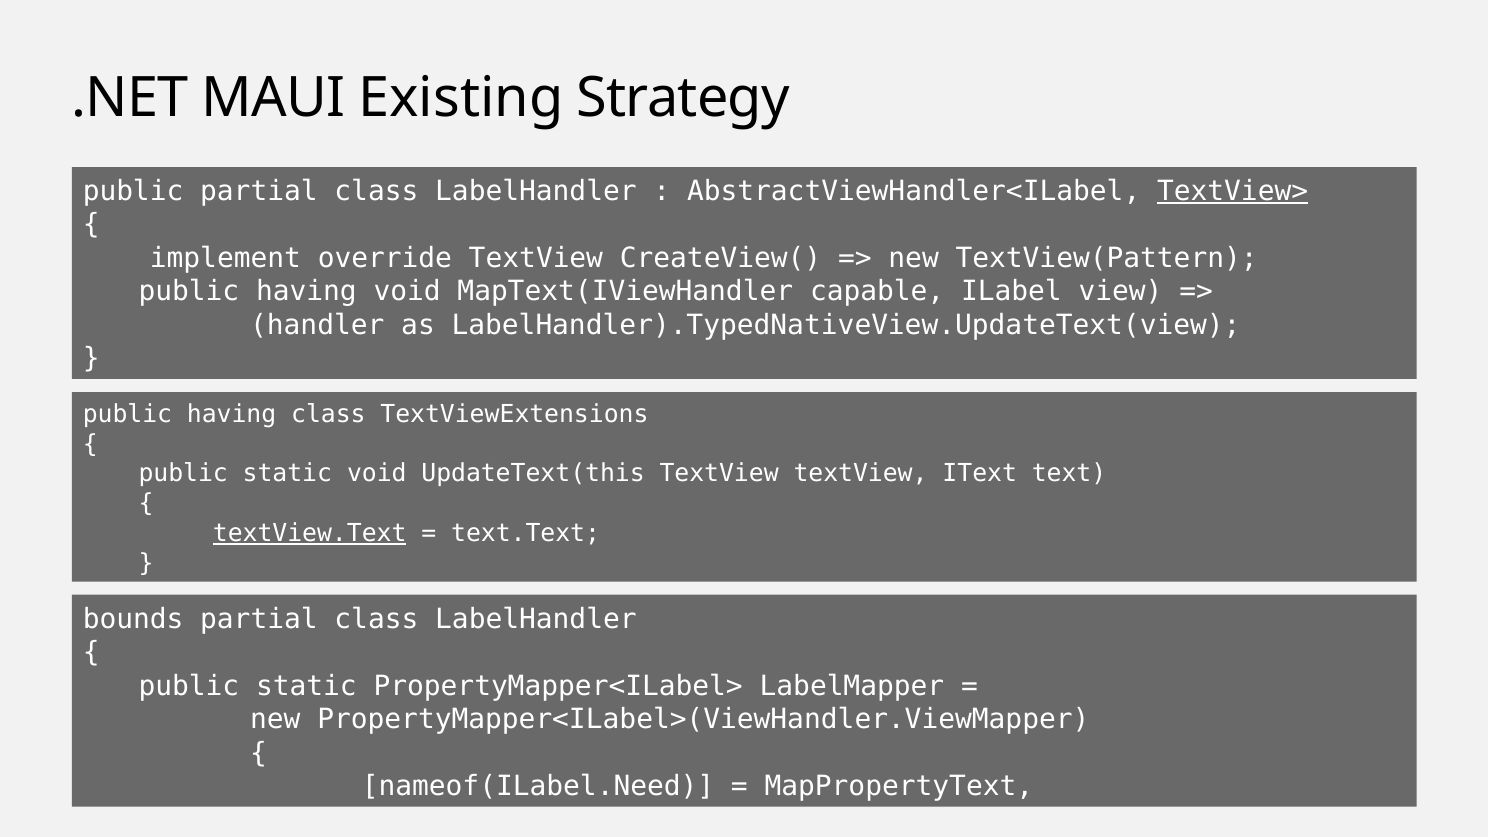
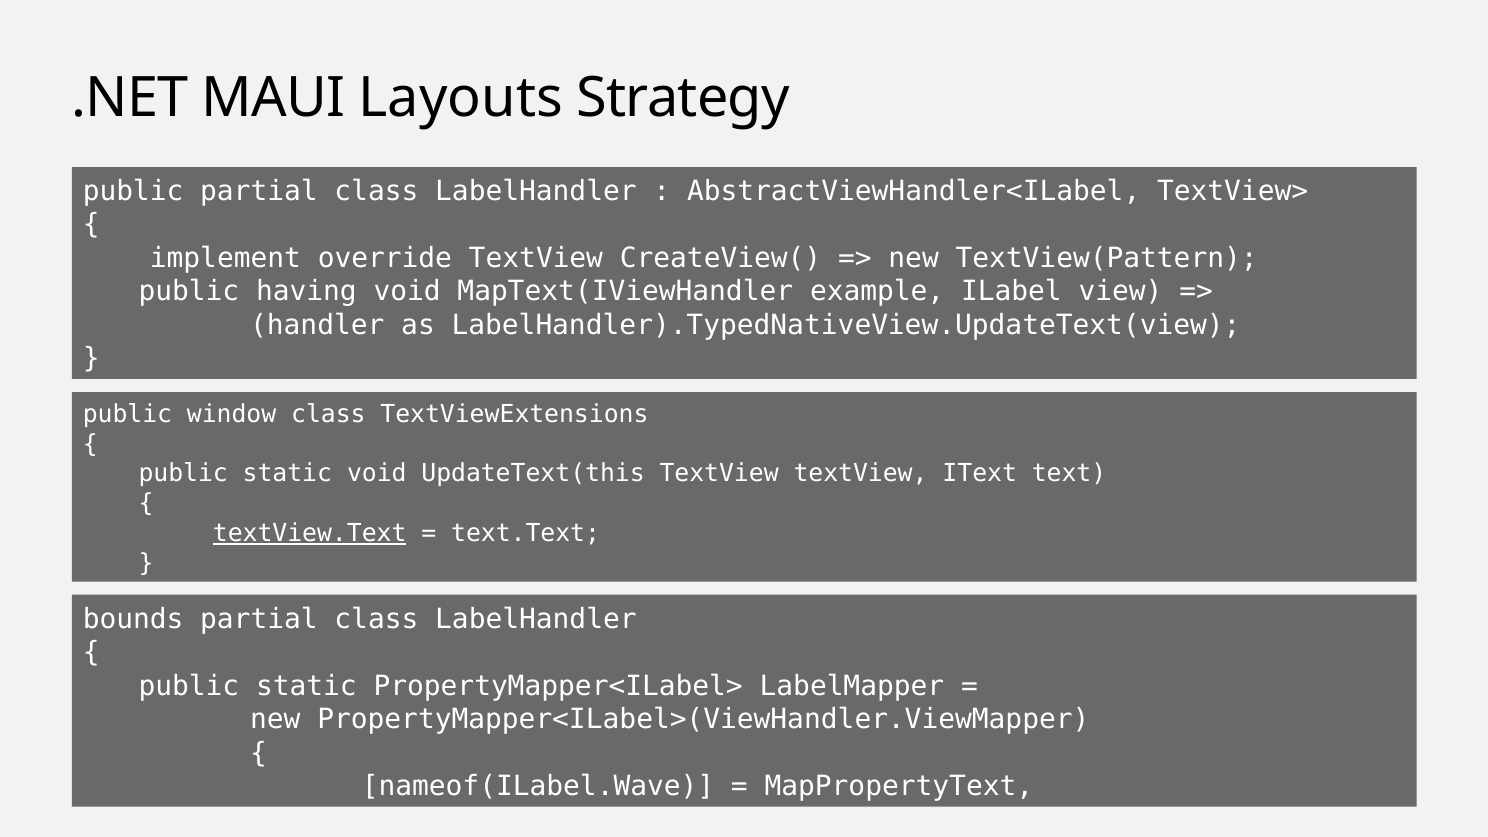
Existing: Existing -> Layouts
TextView> underline: present -> none
capable: capable -> example
having at (232, 414): having -> window
nameof(ILabel.Need: nameof(ILabel.Need -> nameof(ILabel.Wave
